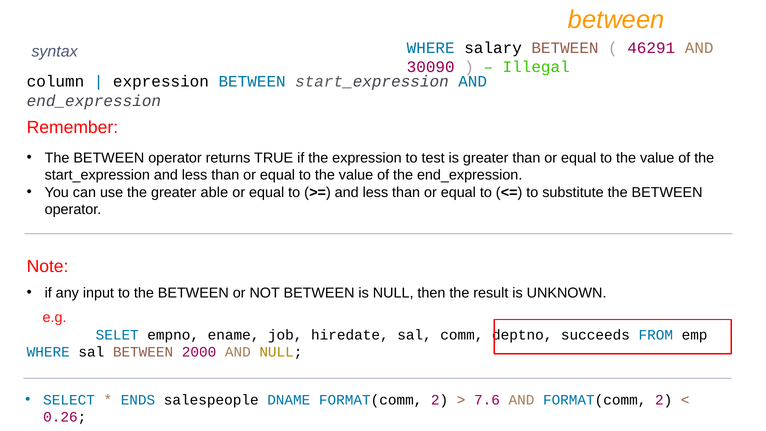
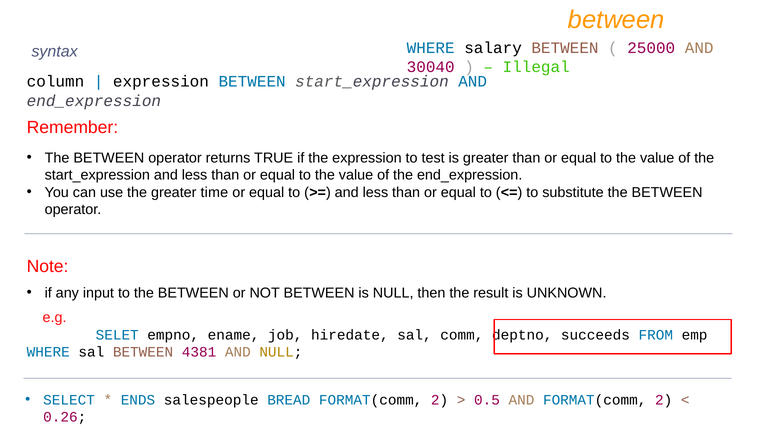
46291: 46291 -> 25000
30090: 30090 -> 30040
able: able -> time
2000: 2000 -> 4381
DNAME: DNAME -> BREAD
7.6: 7.6 -> 0.5
